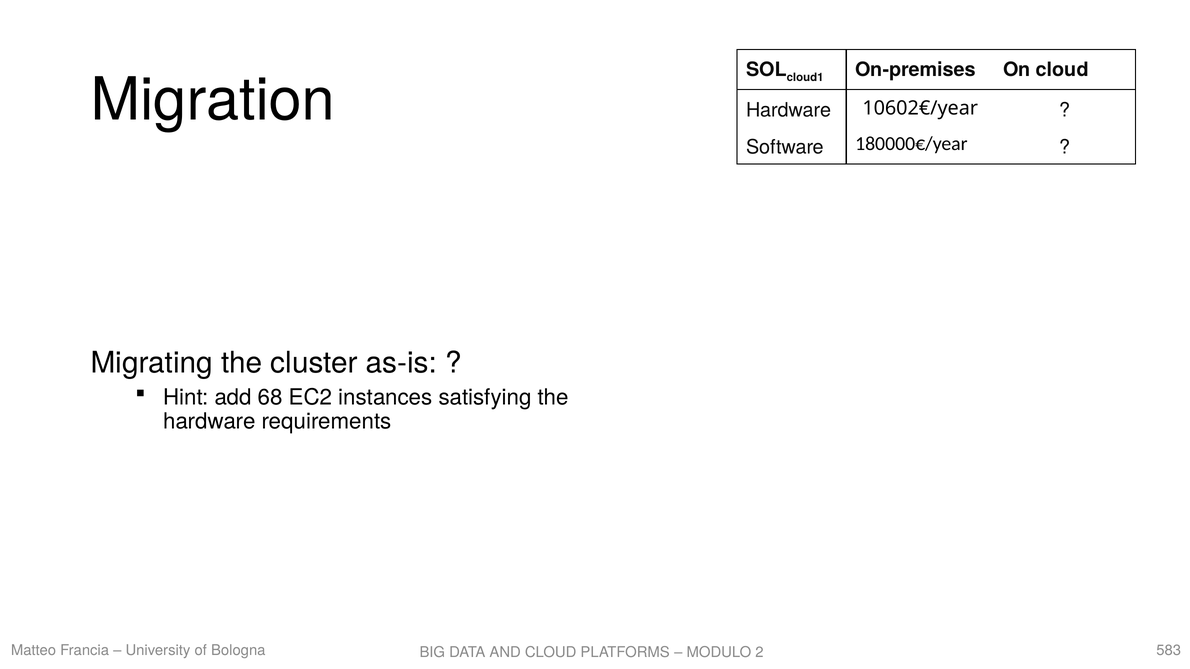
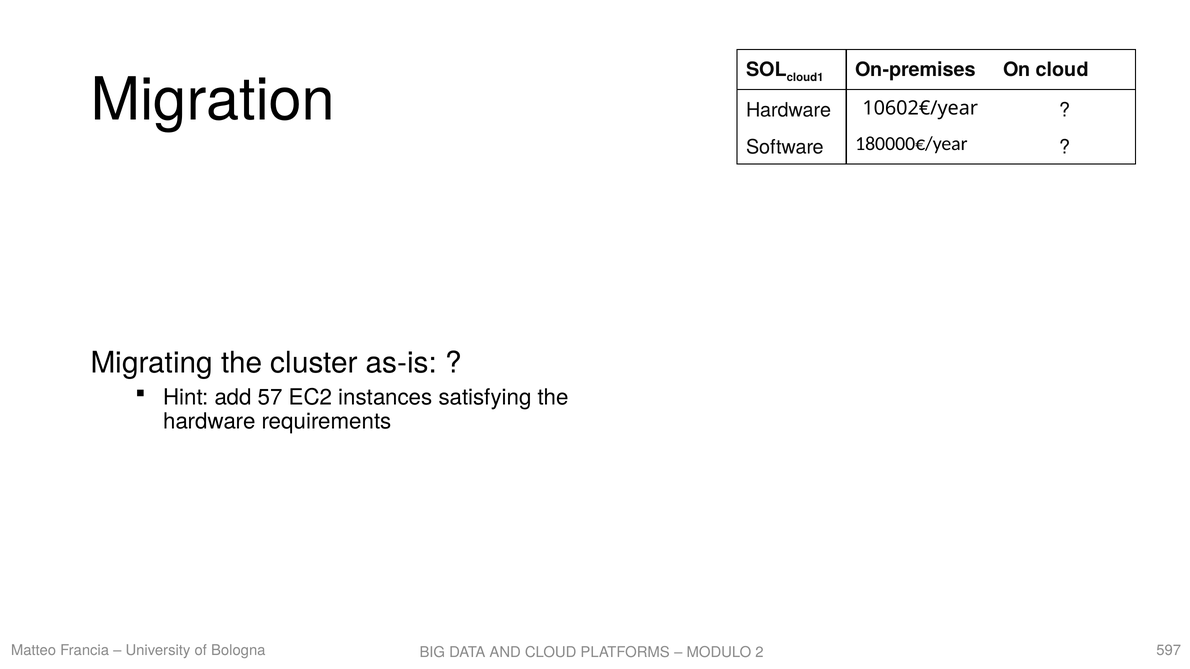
68: 68 -> 57
583: 583 -> 597
